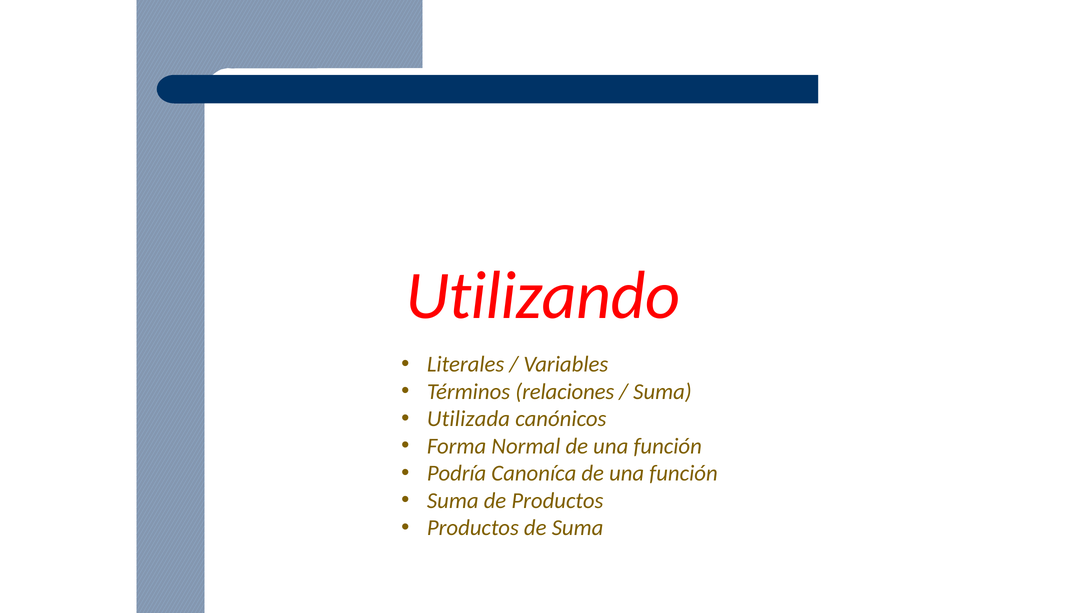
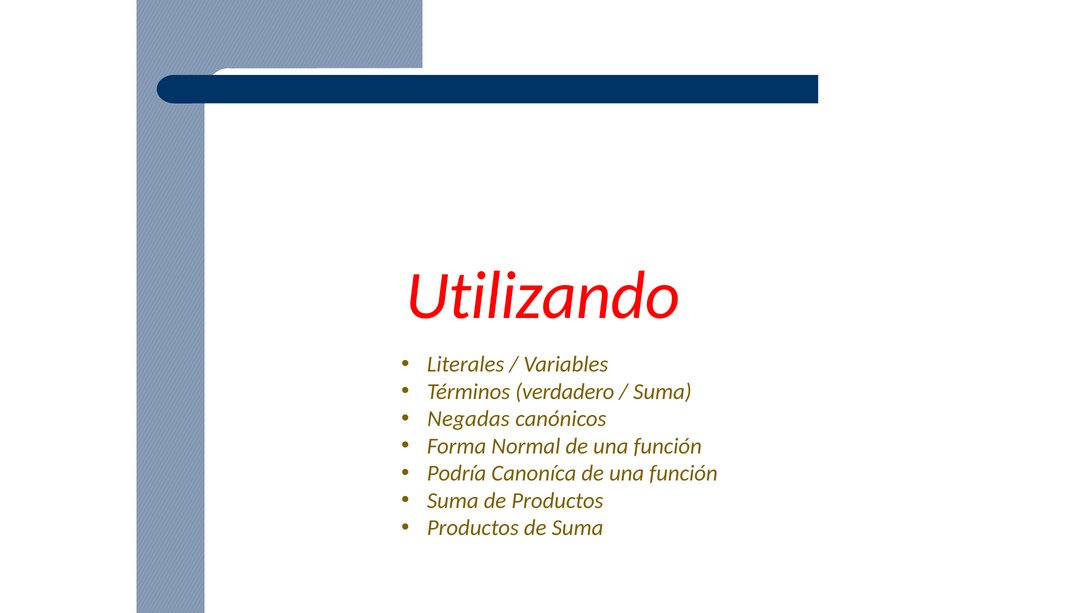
relaciones: relaciones -> verdadero
Utilizada: Utilizada -> Negadas
